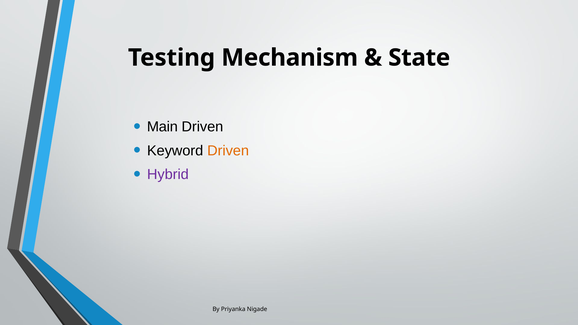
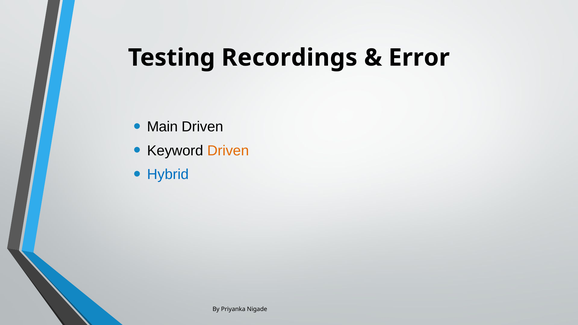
Mechanism: Mechanism -> Recordings
State: State -> Error
Hybrid colour: purple -> blue
